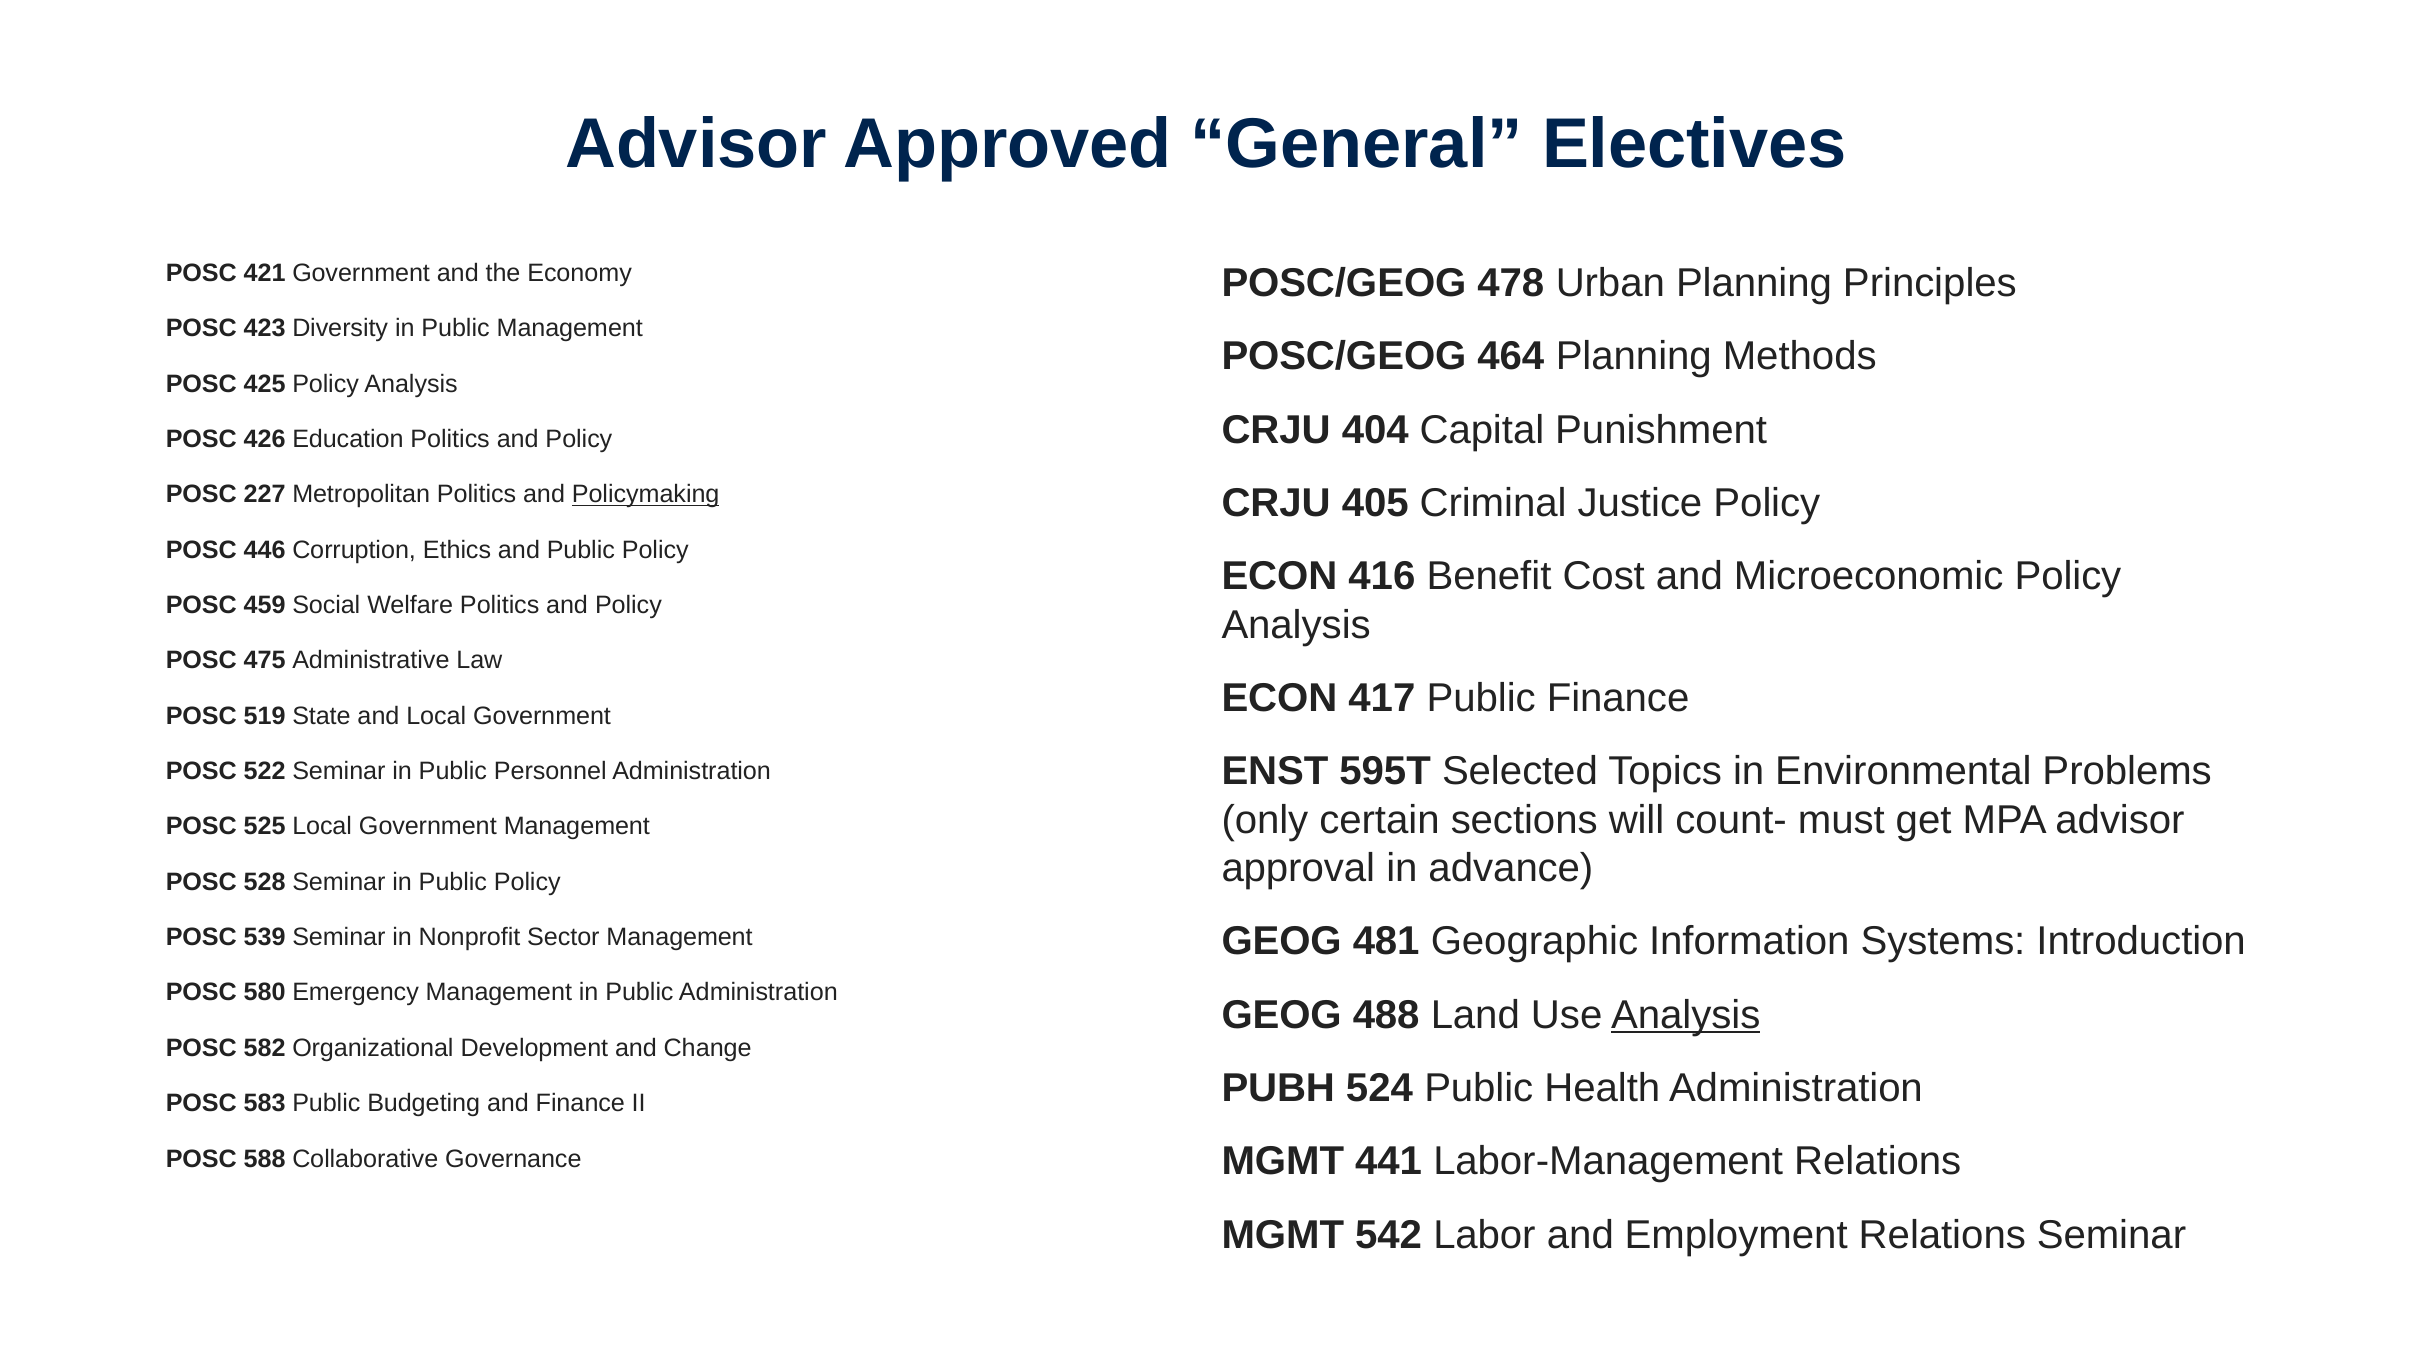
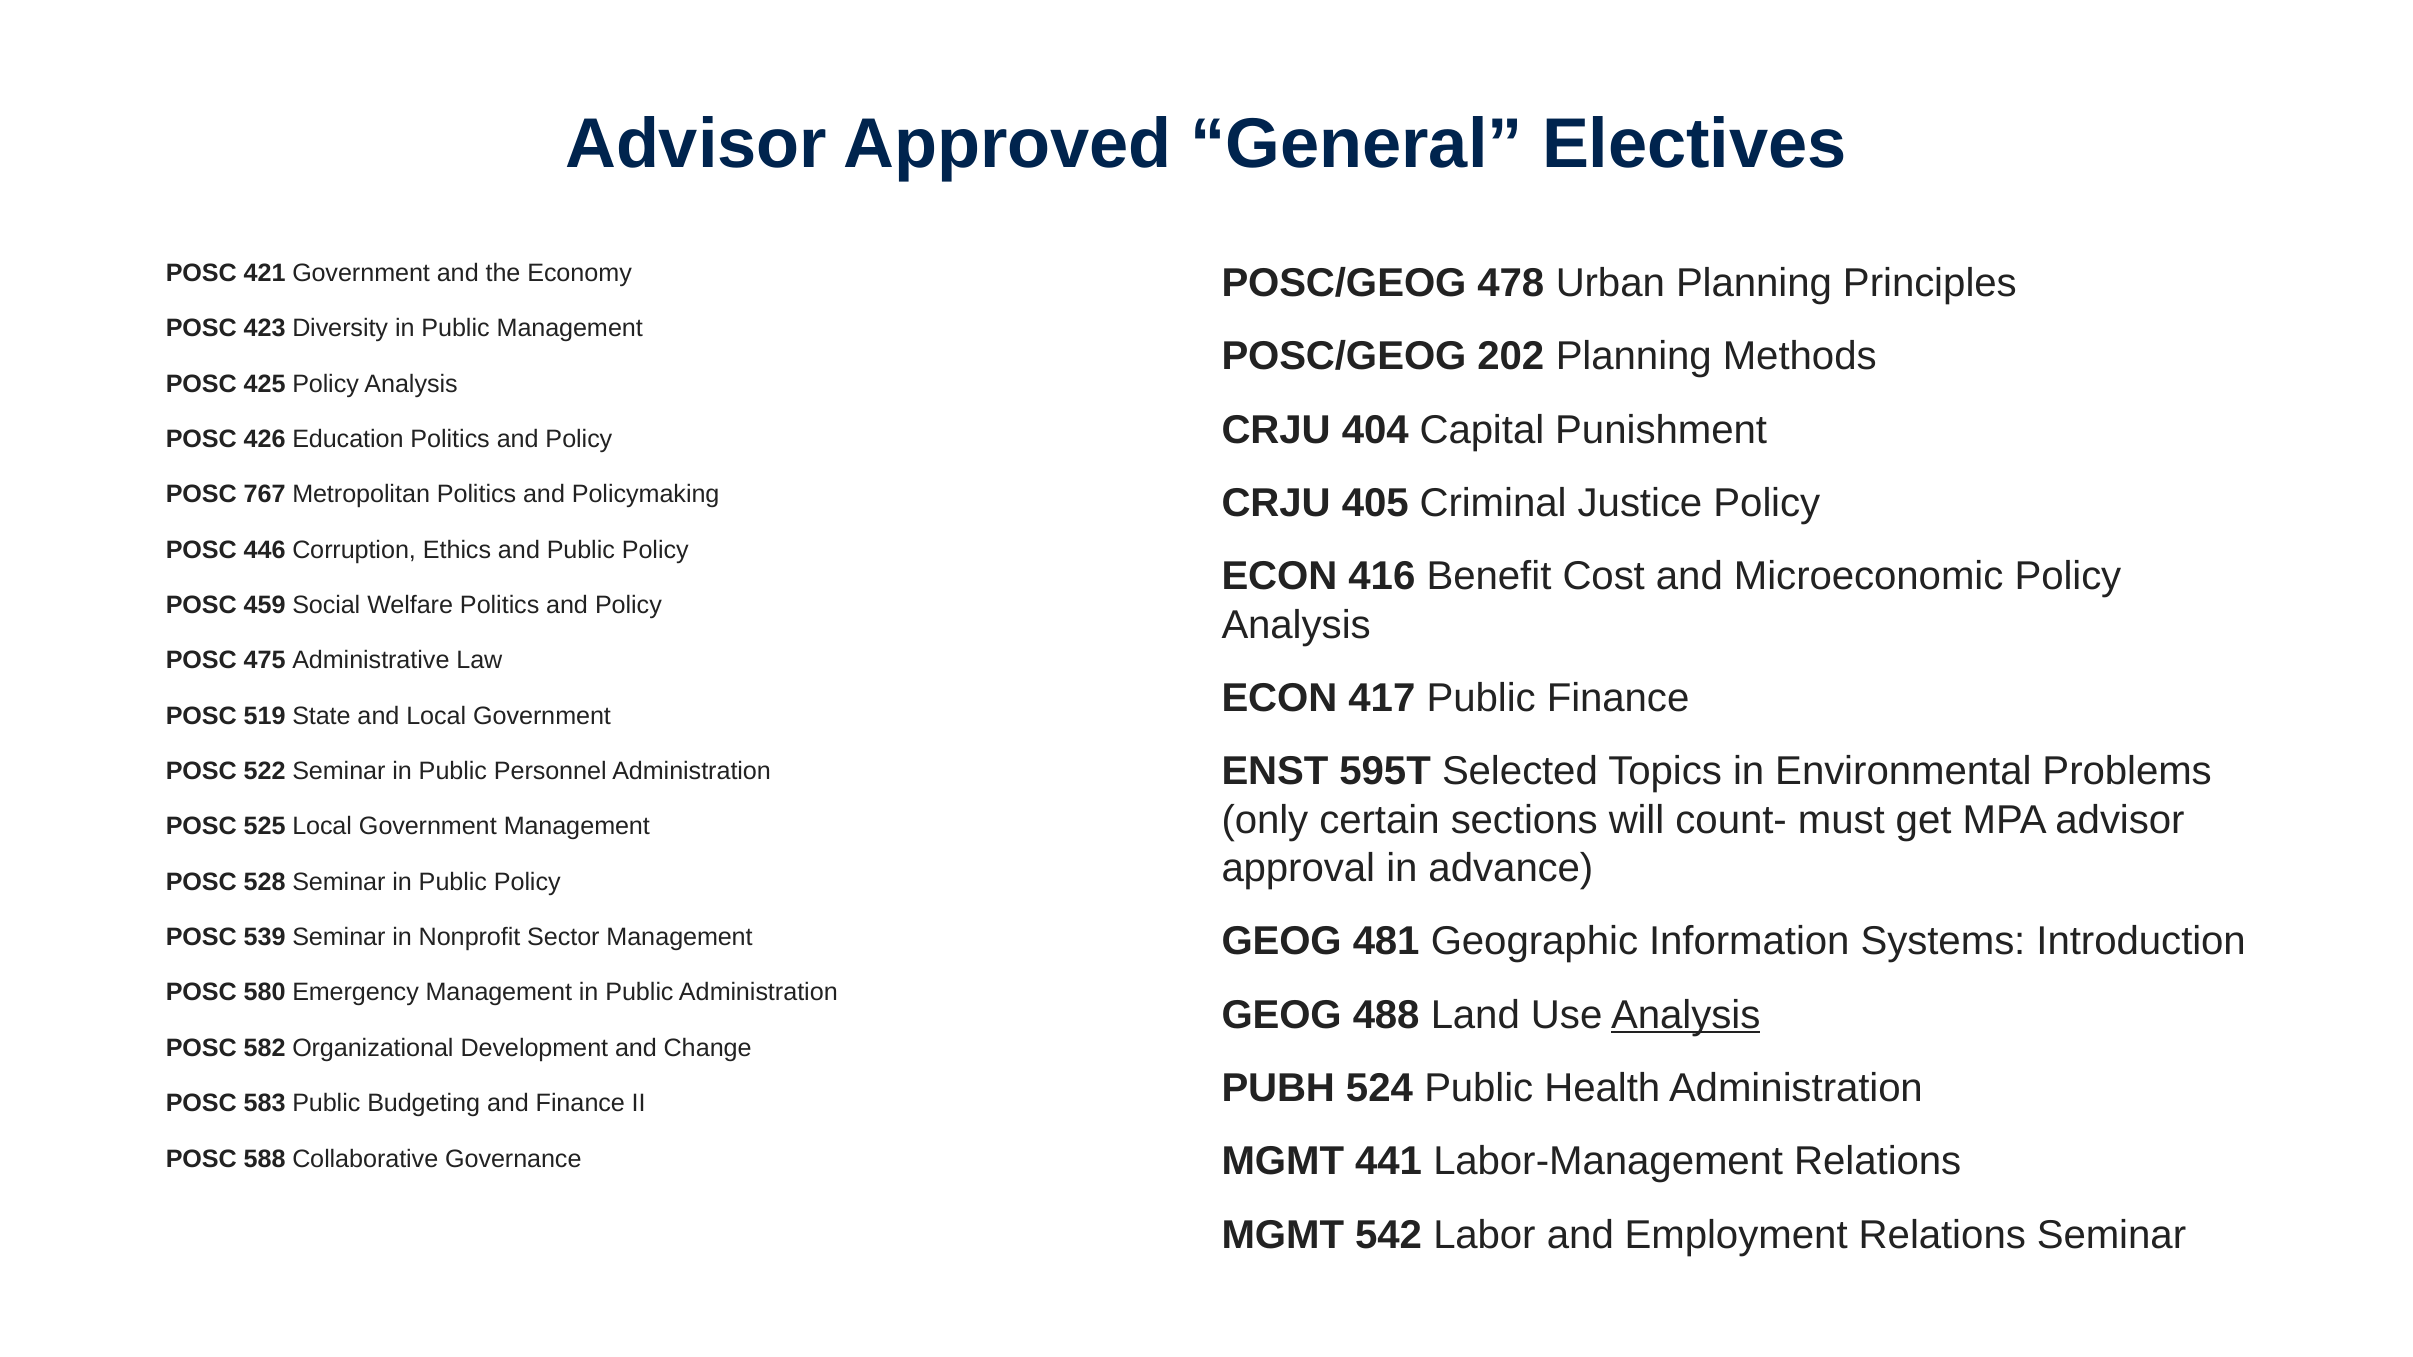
464: 464 -> 202
227: 227 -> 767
Policymaking underline: present -> none
